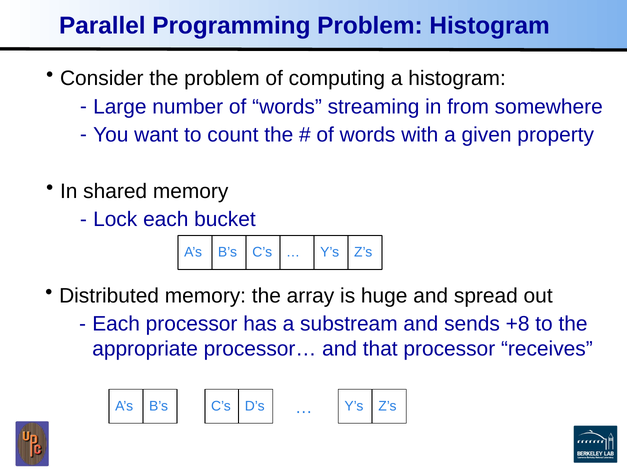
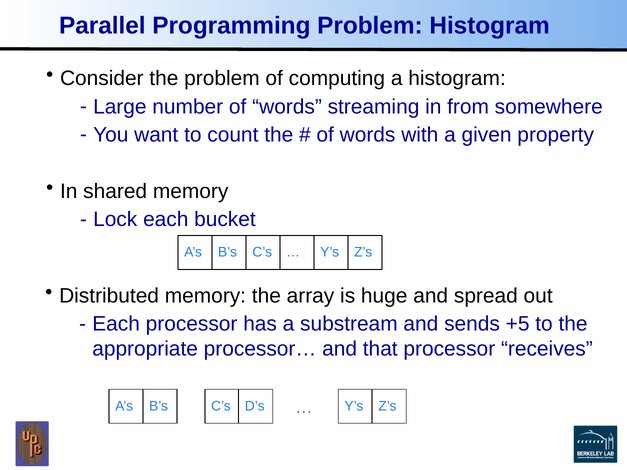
+8: +8 -> +5
